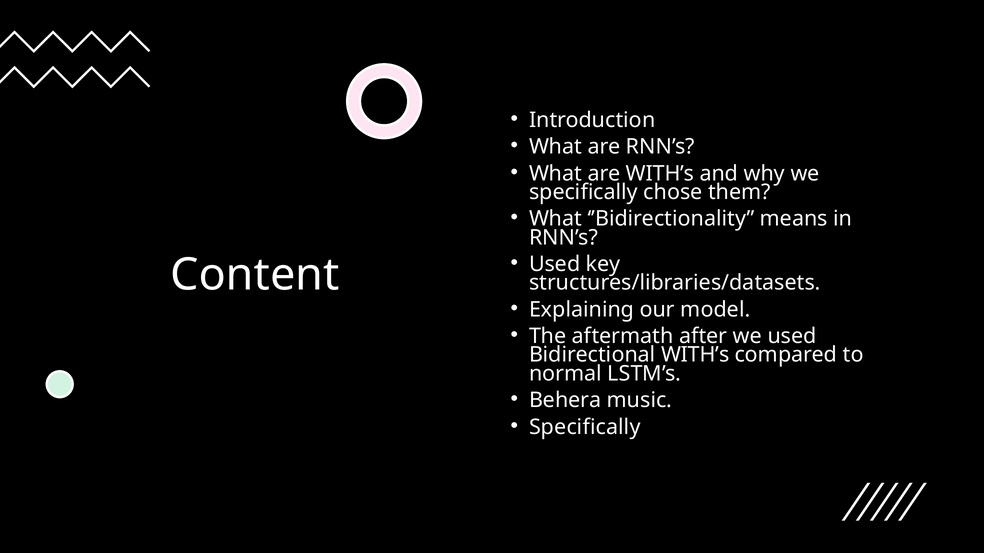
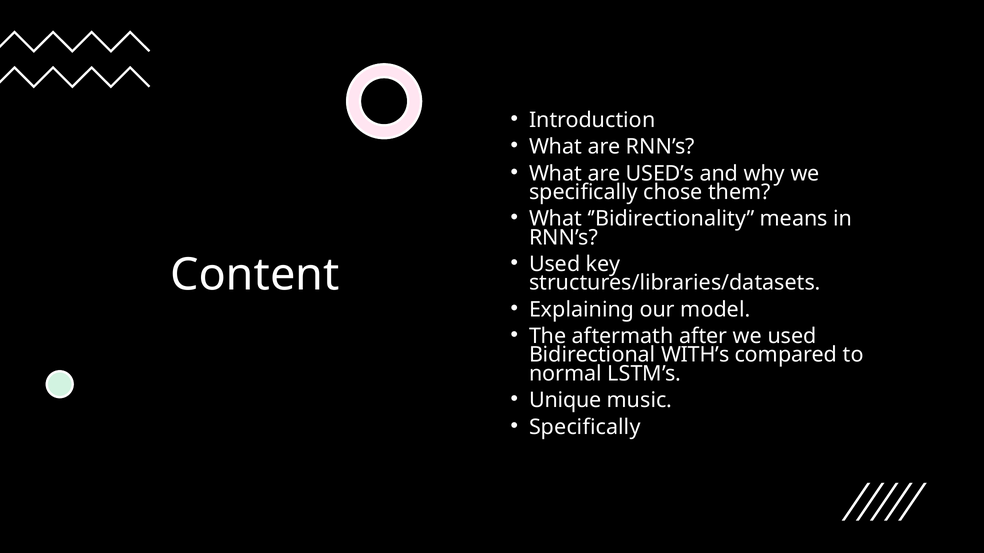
are WITH’s: WITH’s -> USED’s
Behera: Behera -> Unique
